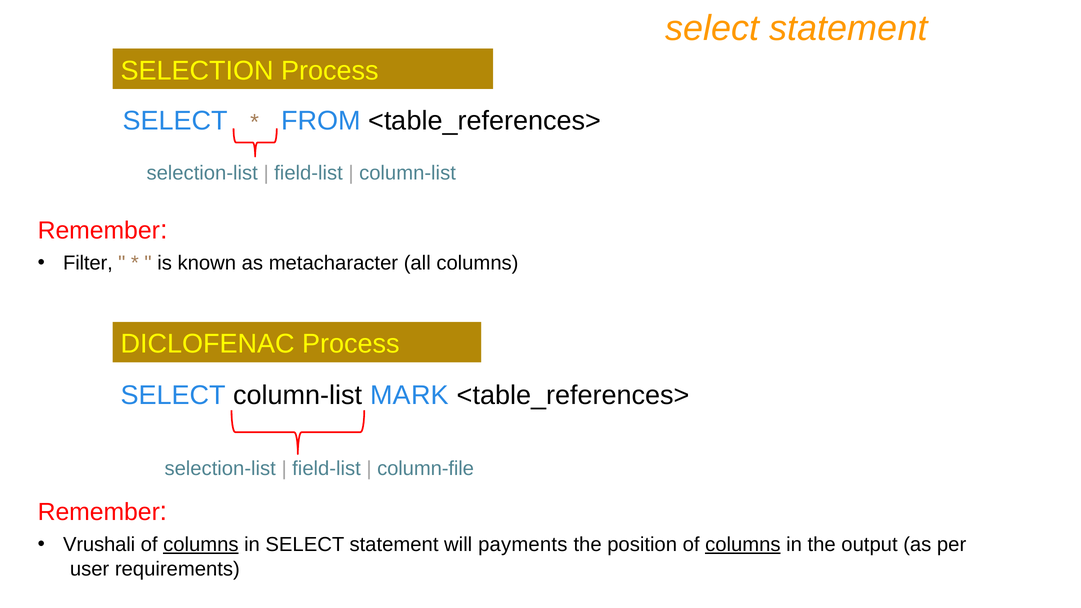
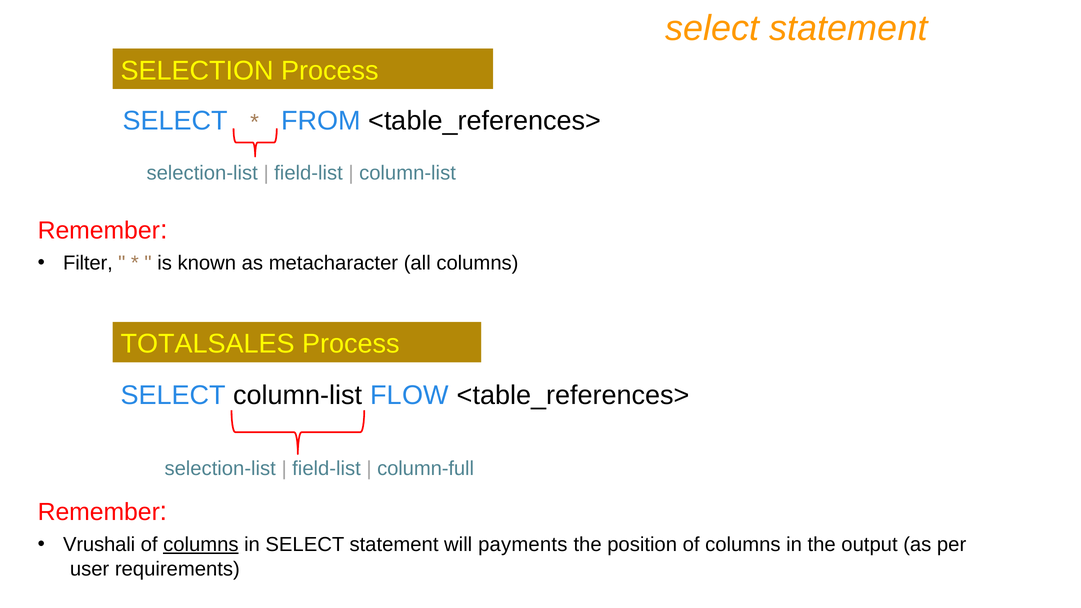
DICLOFENAC: DICLOFENAC -> TOTALSALES
MARK: MARK -> FLOW
column-file: column-file -> column-full
columns at (743, 545) underline: present -> none
